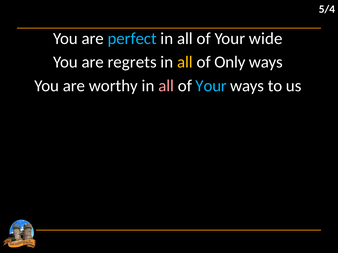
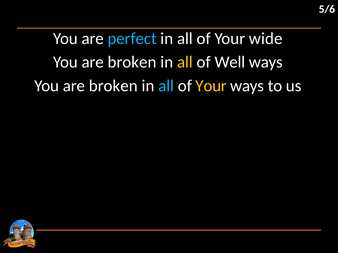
5/4: 5/4 -> 5/6
regrets at (132, 62): regrets -> broken
Only: Only -> Well
worthy at (113, 86): worthy -> broken
all at (166, 86) colour: pink -> light blue
Your at (211, 86) colour: light blue -> yellow
